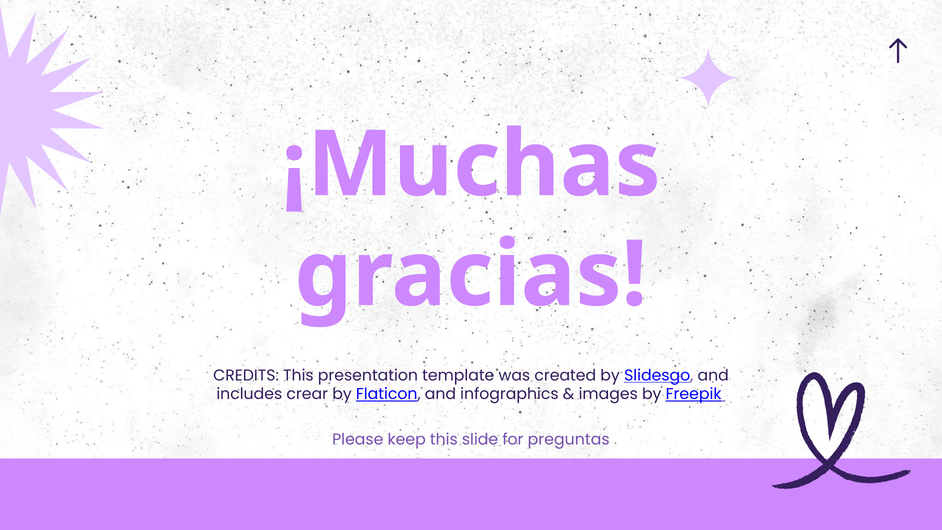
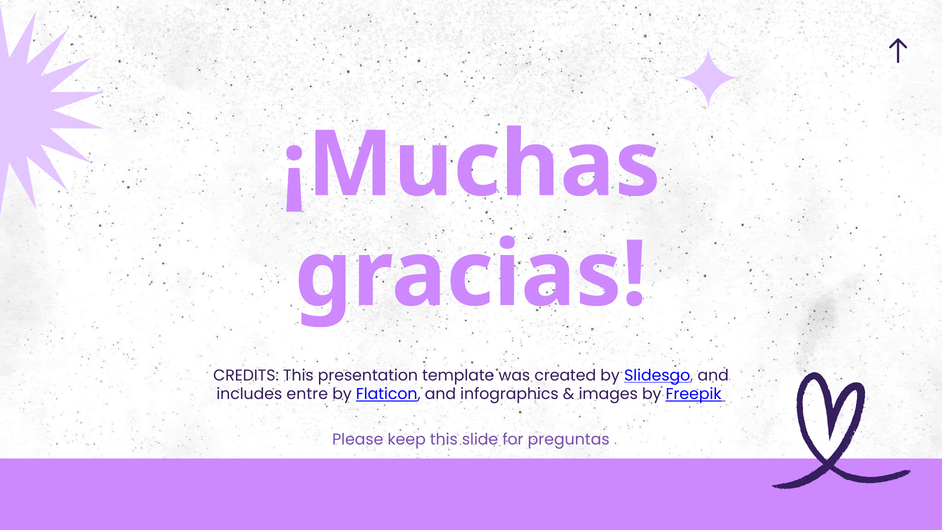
crear: crear -> entre
